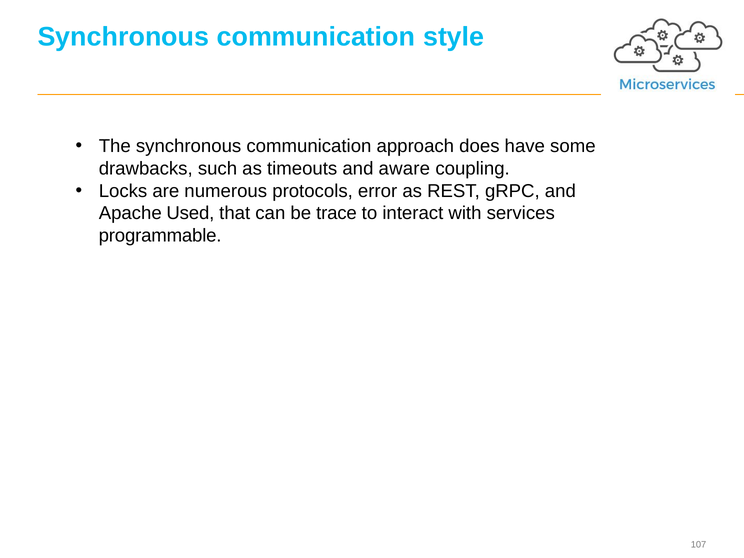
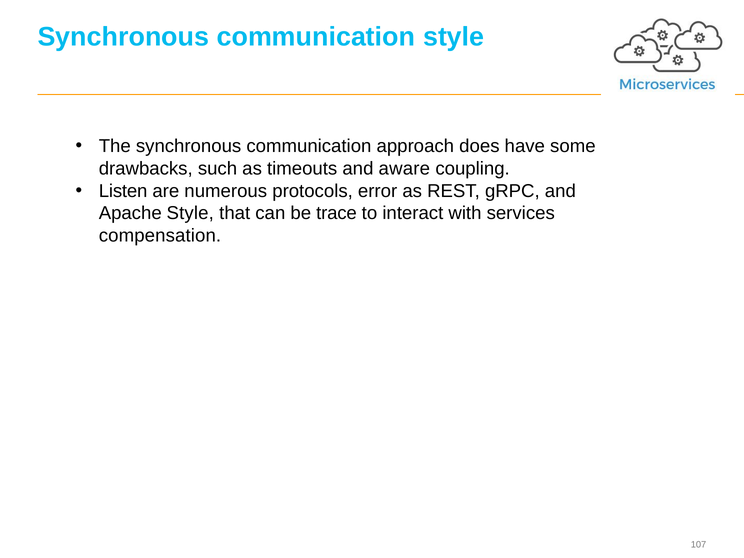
Locks: Locks -> Listen
Apache Used: Used -> Style
programmable: programmable -> compensation
